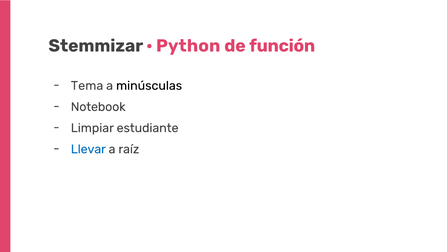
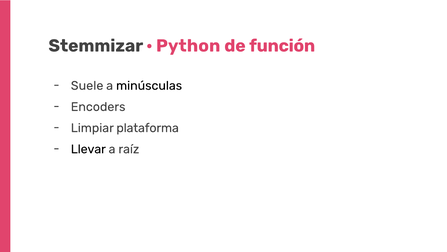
Tema: Tema -> Suele
Notebook: Notebook -> Encoders
estudiante: estudiante -> plataforma
Llevar colour: blue -> black
